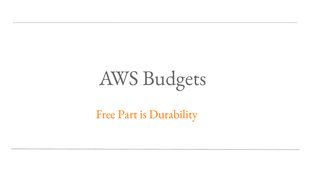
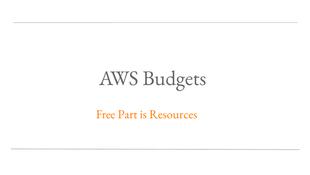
Durability: Durability -> Resources
